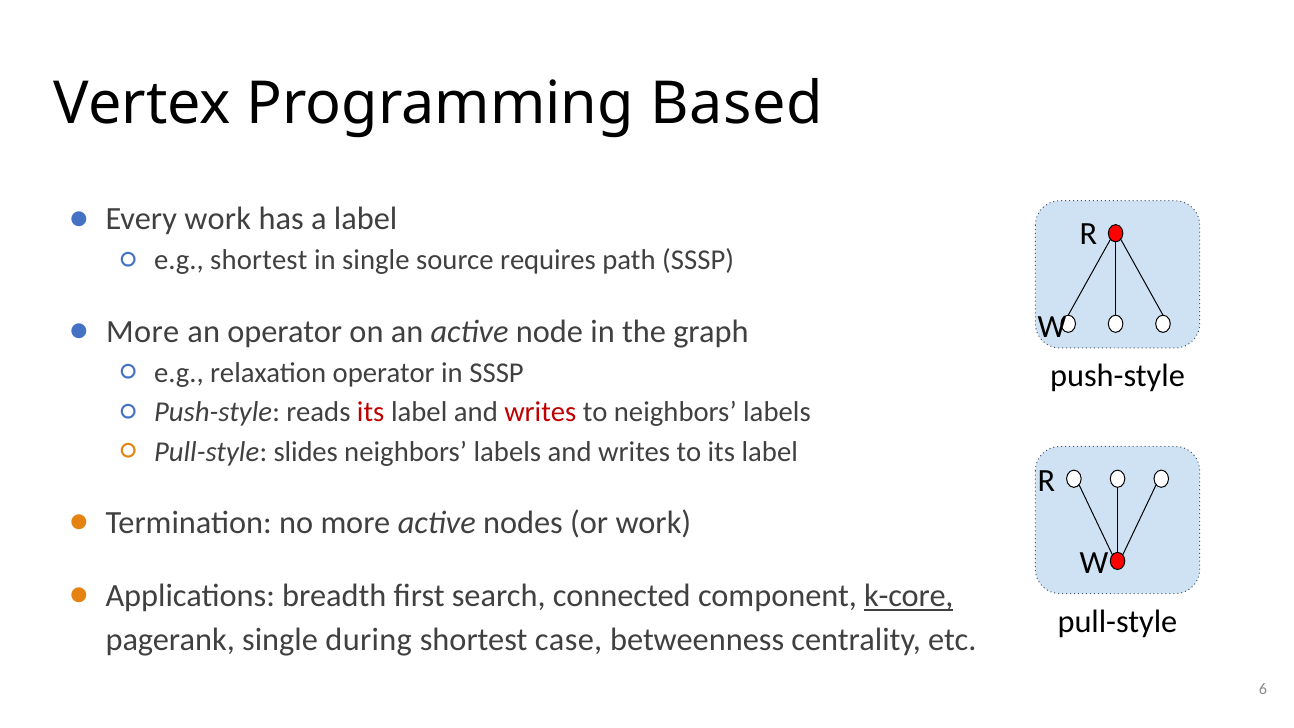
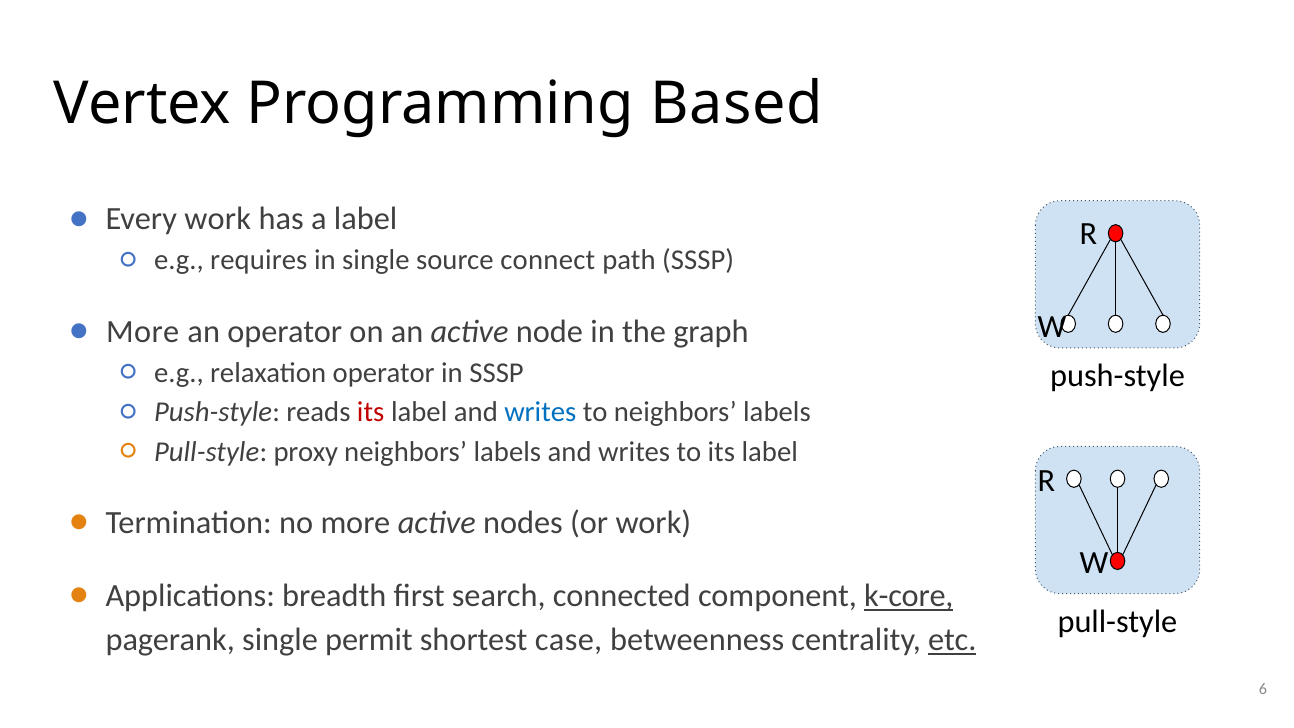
e.g shortest: shortest -> requires
requires: requires -> connect
writes at (540, 412) colour: red -> blue
slides: slides -> proxy
during: during -> permit
etc underline: none -> present
